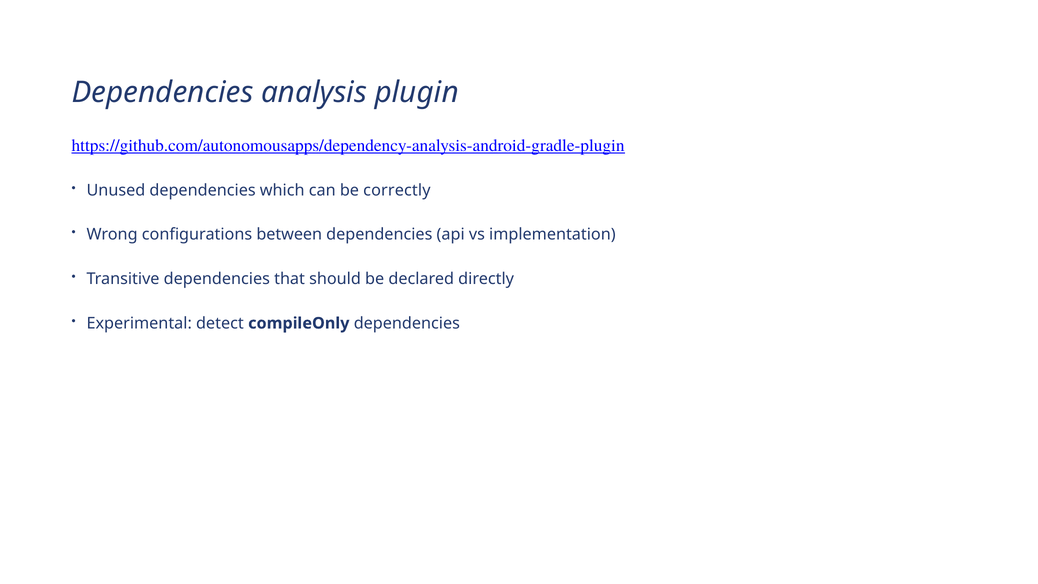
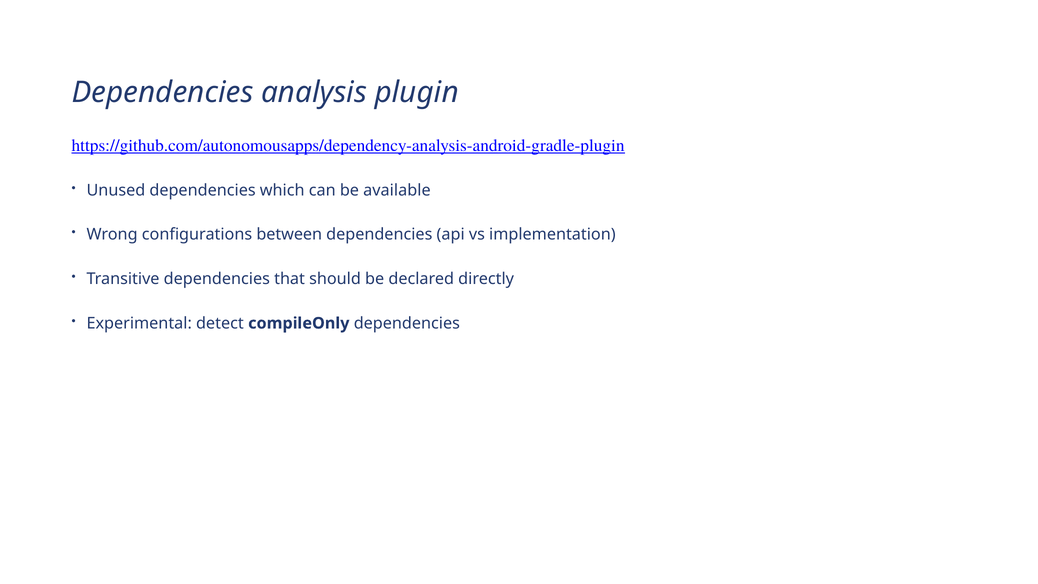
correctly: correctly -> available
